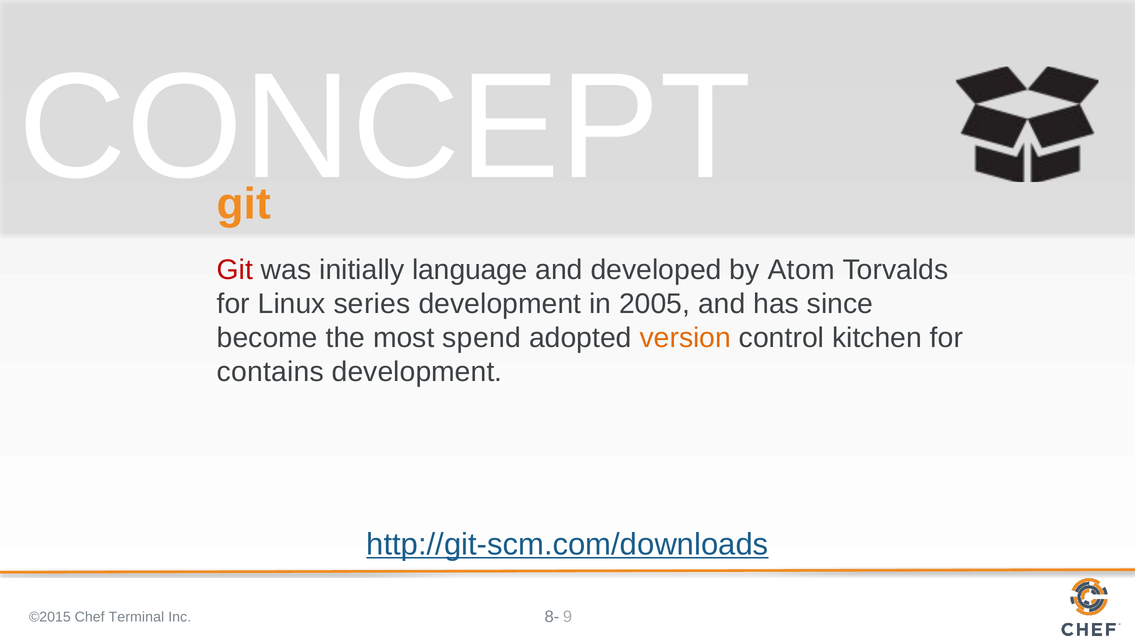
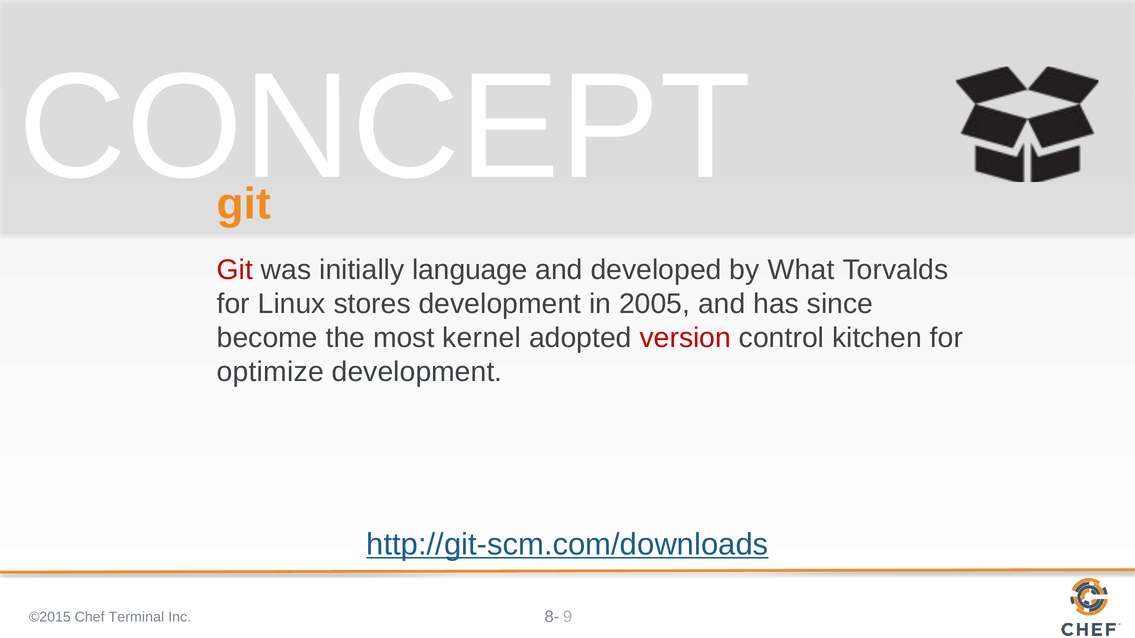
Atom: Atom -> What
series: series -> stores
spend: spend -> kernel
version colour: orange -> red
contains: contains -> optimize
